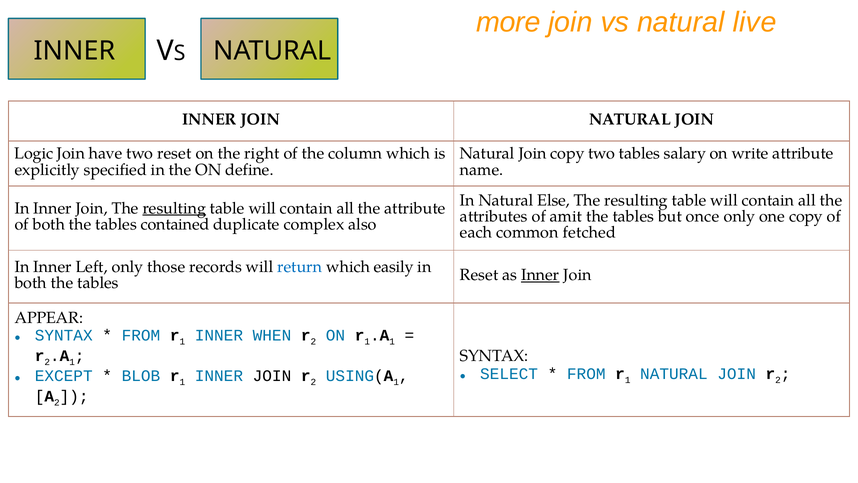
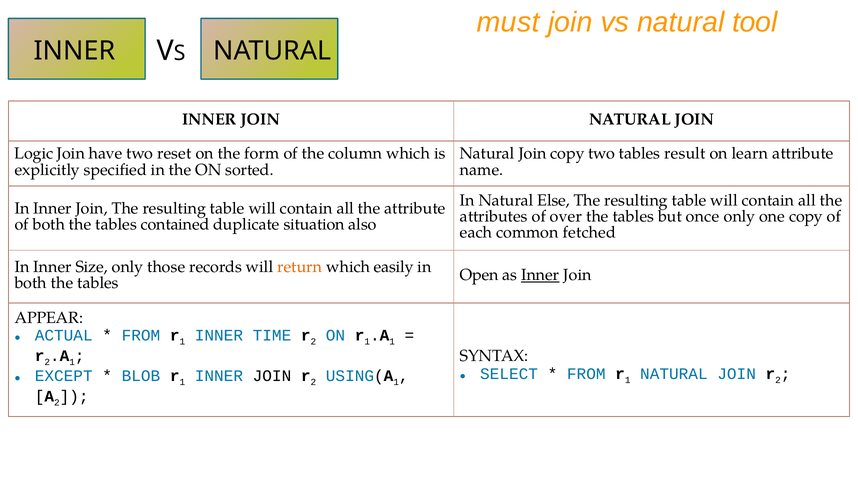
more: more -> must
live: live -> tool
right: right -> form
salary: salary -> result
write: write -> learn
define: define -> sorted
resulting at (174, 208) underline: present -> none
amit: amit -> over
complex: complex -> situation
Left: Left -> Size
return colour: blue -> orange
Reset at (479, 275): Reset -> Open
SYNTAX at (64, 335): SYNTAX -> ACTUAL
WHEN: WHEN -> TIME
